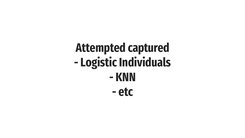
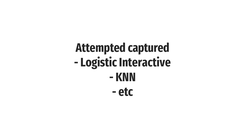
Individuals: Individuals -> Interactive
